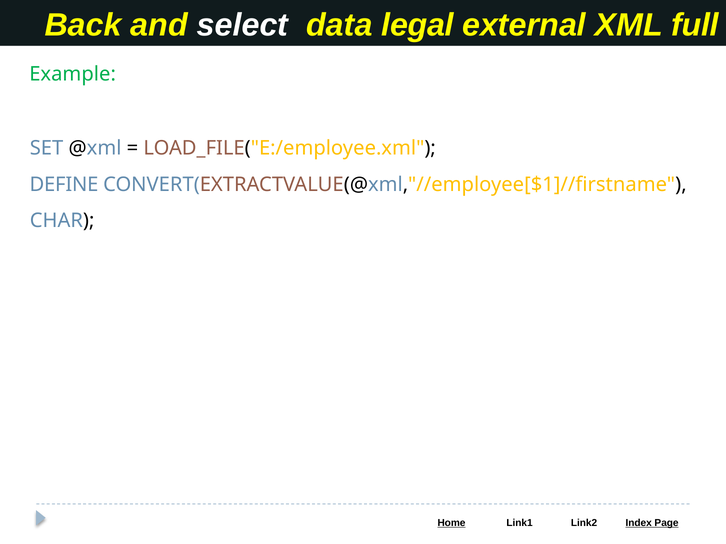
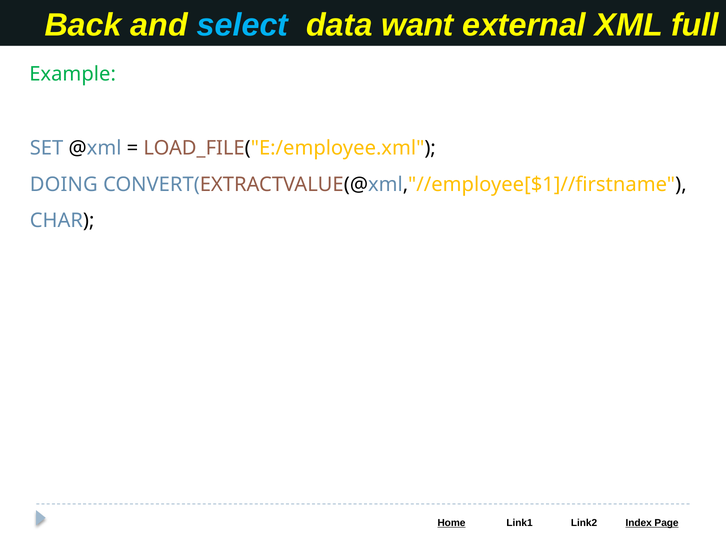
select colour: white -> light blue
legal: legal -> want
DEFINE: DEFINE -> DOING
